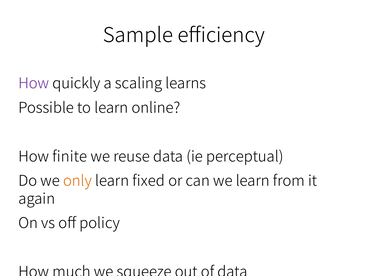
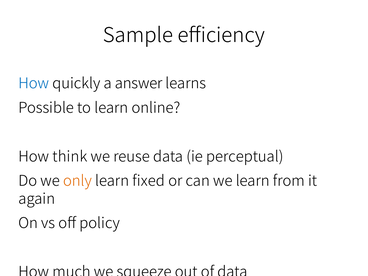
How at (34, 84) colour: purple -> blue
scaling: scaling -> answer
finite: finite -> think
